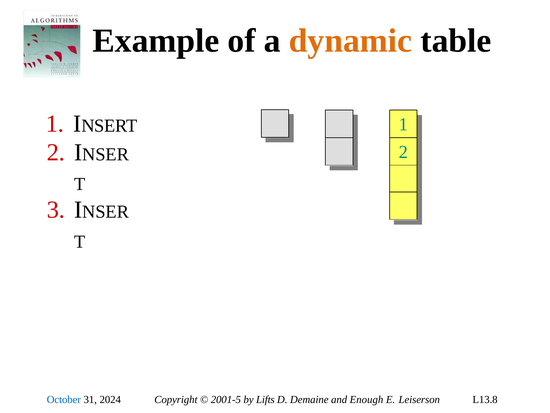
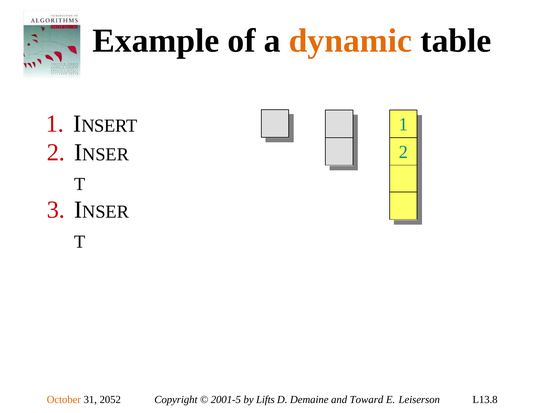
October colour: blue -> orange
2024: 2024 -> 2052
Enough: Enough -> Toward
